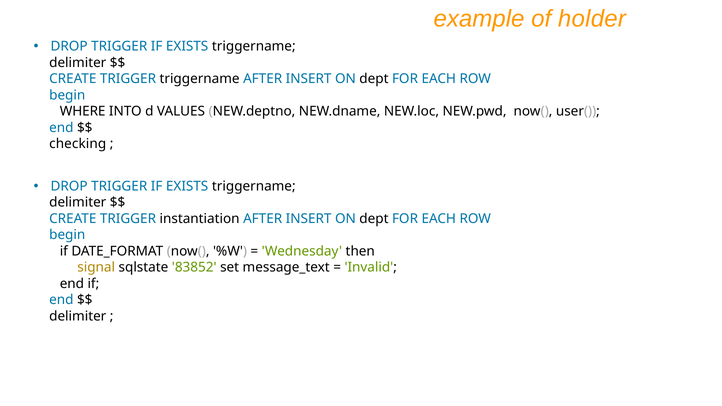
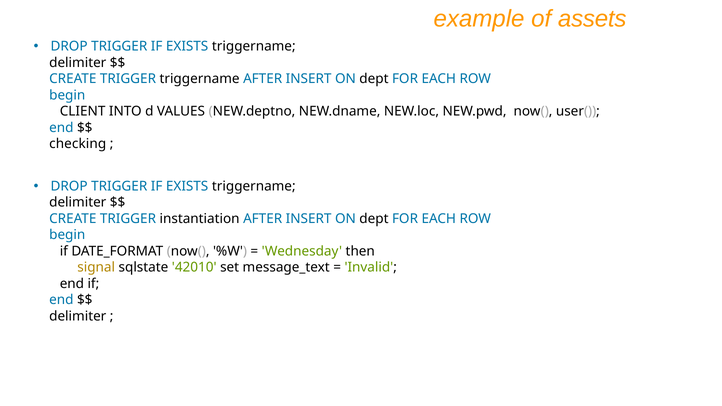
holder: holder -> assets
WHERE: WHERE -> CLIENT
83852: 83852 -> 42010
